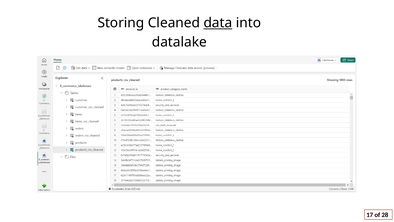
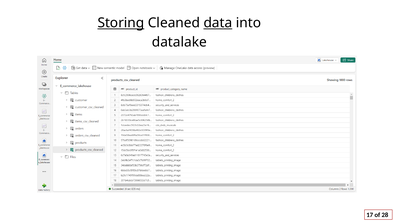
Storing underline: none -> present
